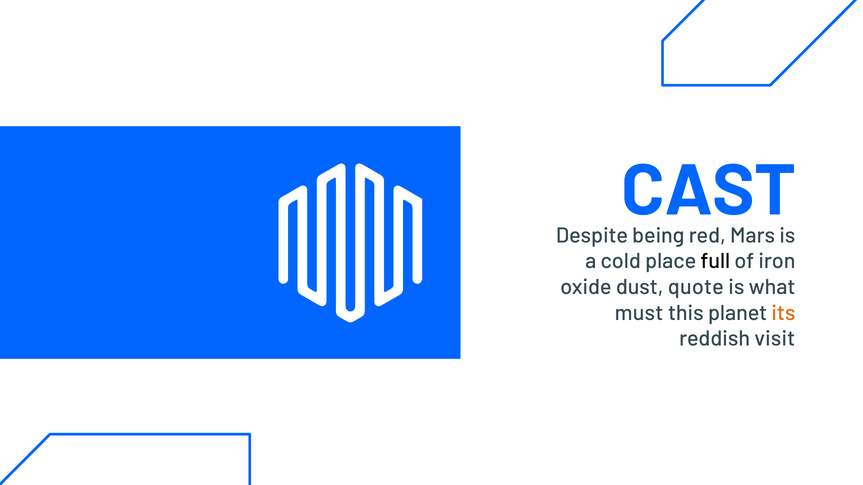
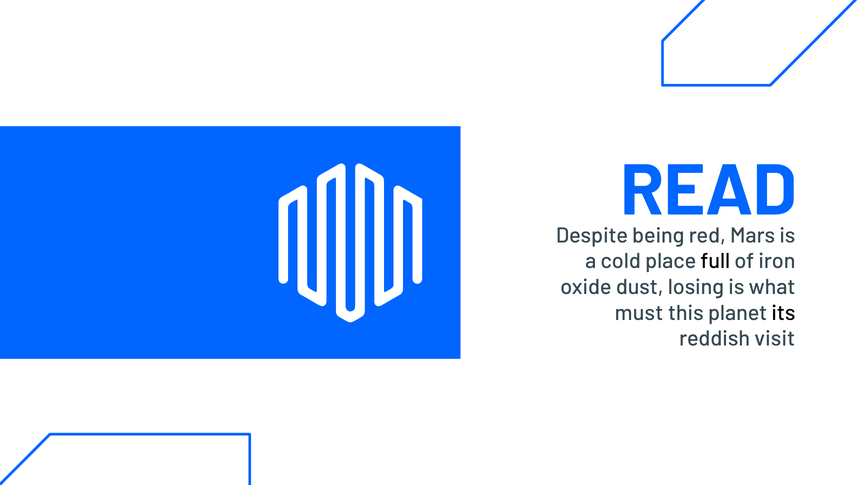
CAST: CAST -> READ
quote: quote -> losing
its colour: orange -> black
